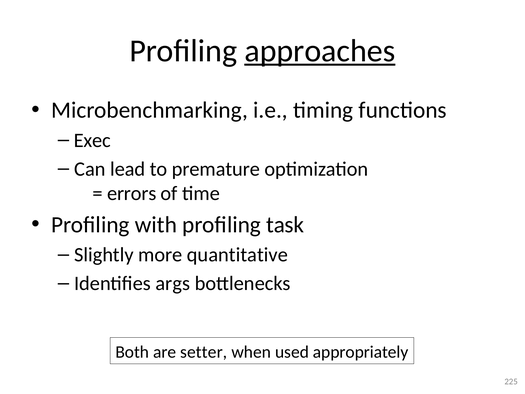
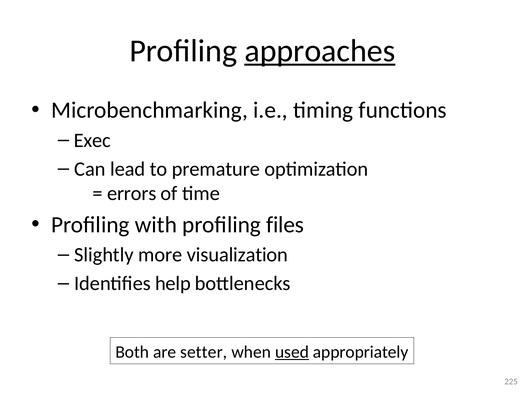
task: task -> files
quantitative: quantitative -> visualization
args: args -> help
used underline: none -> present
